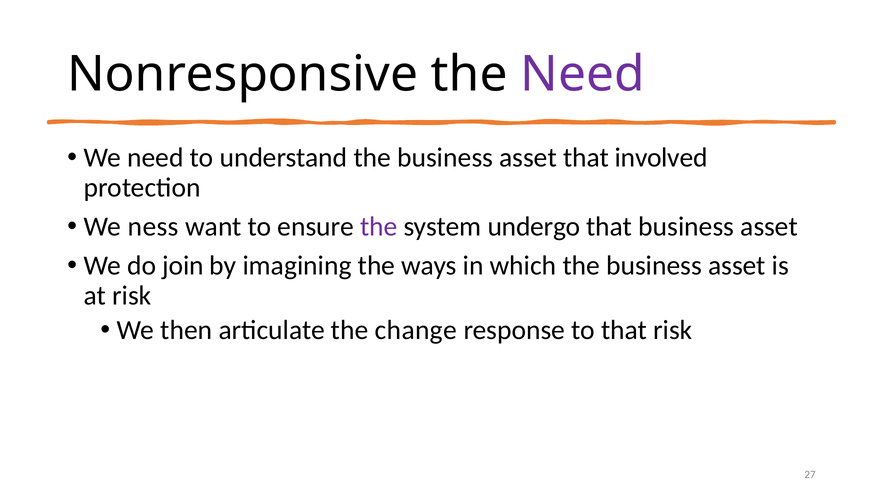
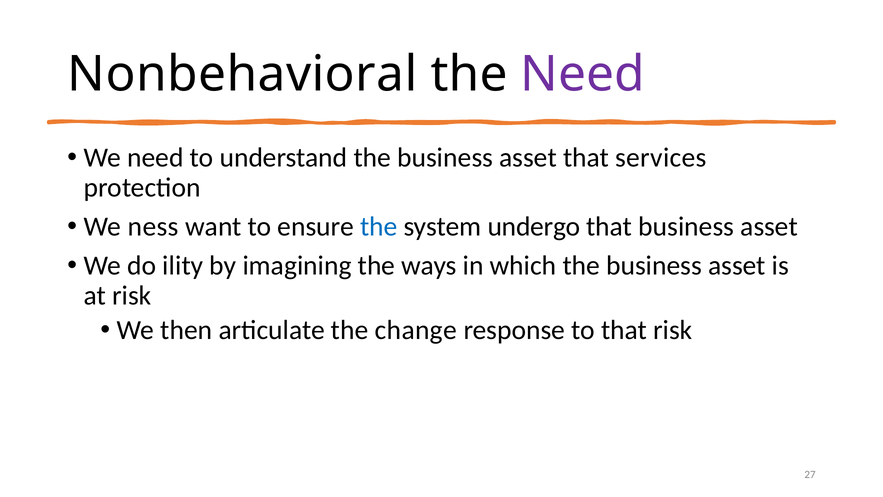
Nonresponsive: Nonresponsive -> Nonbehavioral
involved: involved -> services
the at (379, 227) colour: purple -> blue
join: join -> ility
